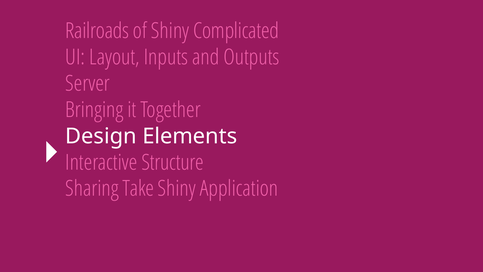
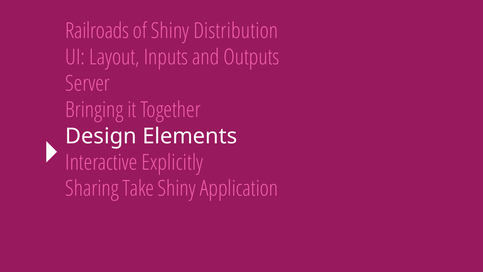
Complicated: Complicated -> Distribution
Structure: Structure -> Explicitly
